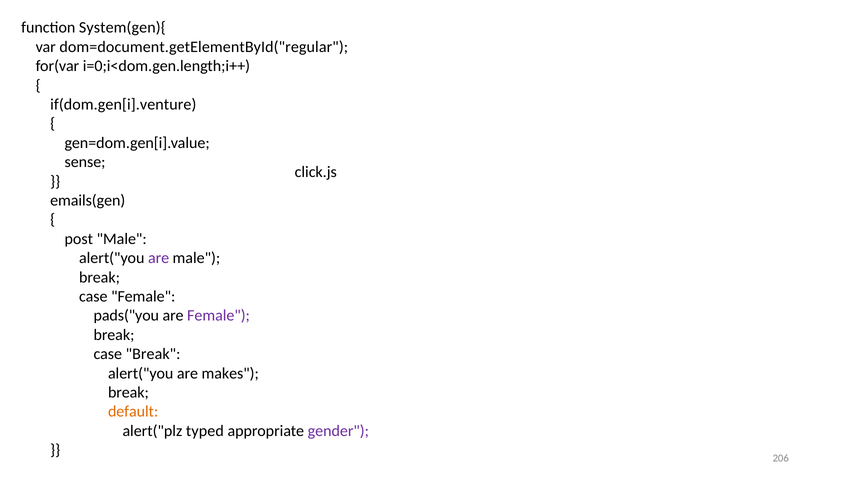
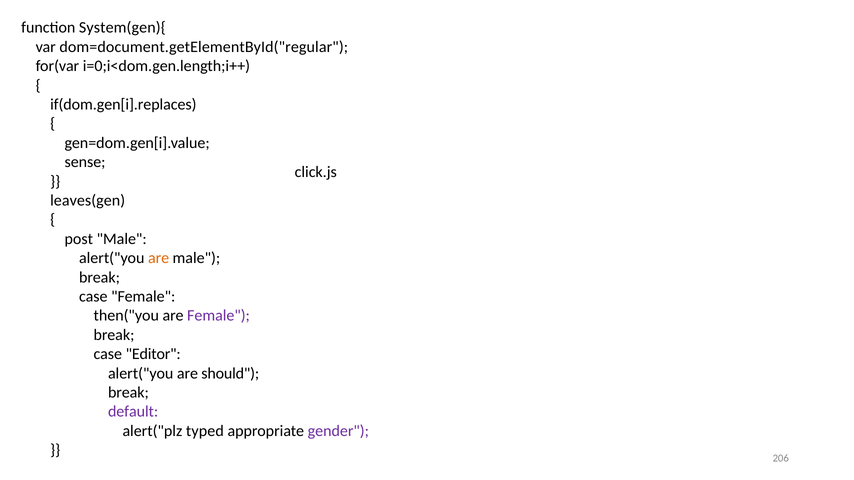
if(dom.gen[i].venture: if(dom.gen[i].venture -> if(dom.gen[i].replaces
emails(gen: emails(gen -> leaves(gen
are at (159, 258) colour: purple -> orange
pads("you: pads("you -> then("you
case Break: Break -> Editor
makes: makes -> should
default colour: orange -> purple
